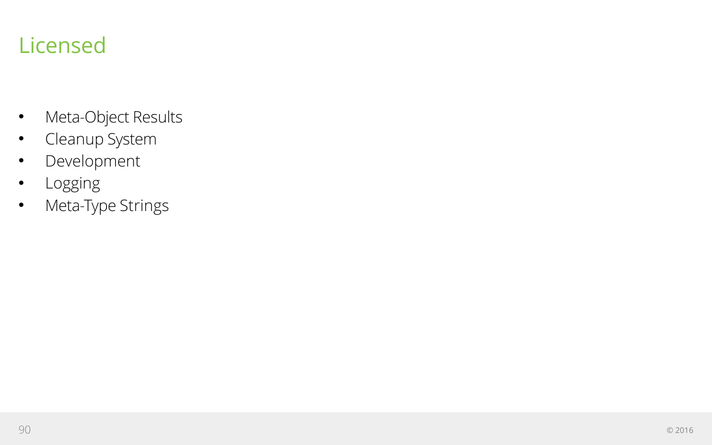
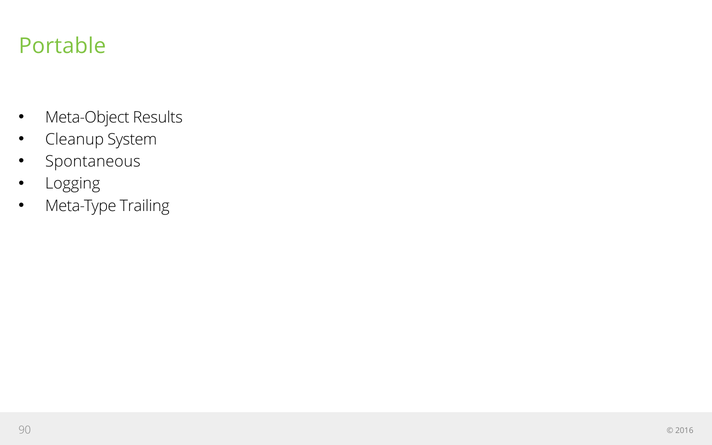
Licensed: Licensed -> Portable
Development: Development -> Spontaneous
Strings: Strings -> Trailing
